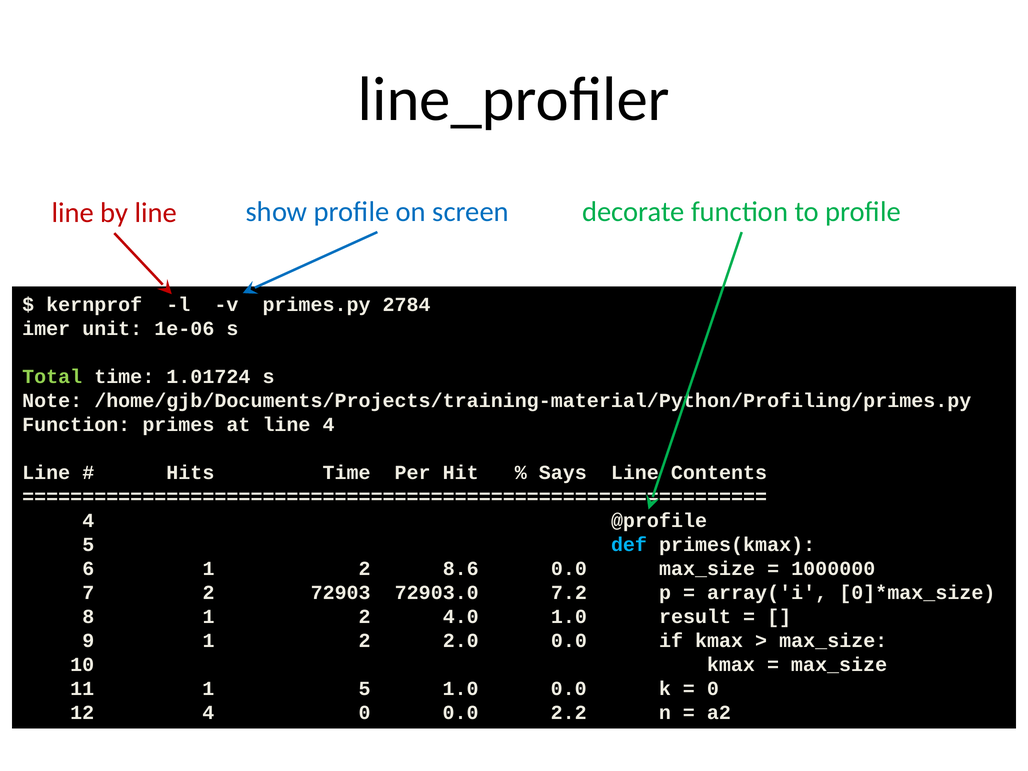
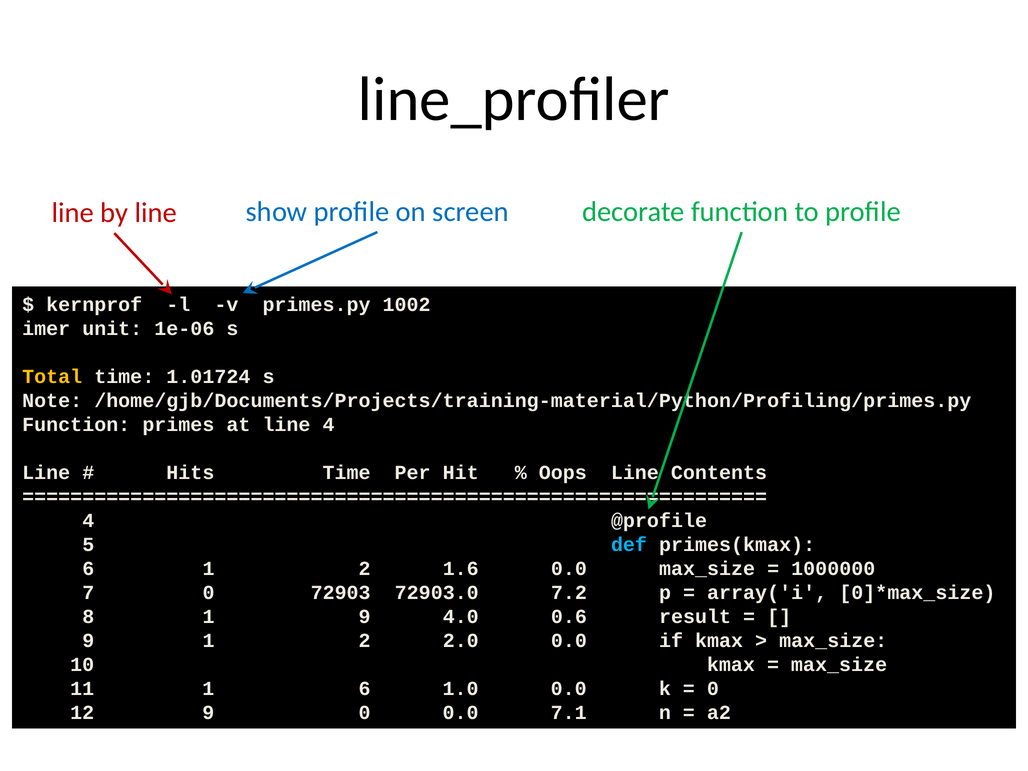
2784: 2784 -> 1002
Total colour: light green -> yellow
Says: Says -> Oops
8.6: 8.6 -> 1.6
7 2: 2 -> 0
8 1 2: 2 -> 9
4.0 1.0: 1.0 -> 0.6
1 5: 5 -> 6
12 4: 4 -> 9
2.2: 2.2 -> 7.1
